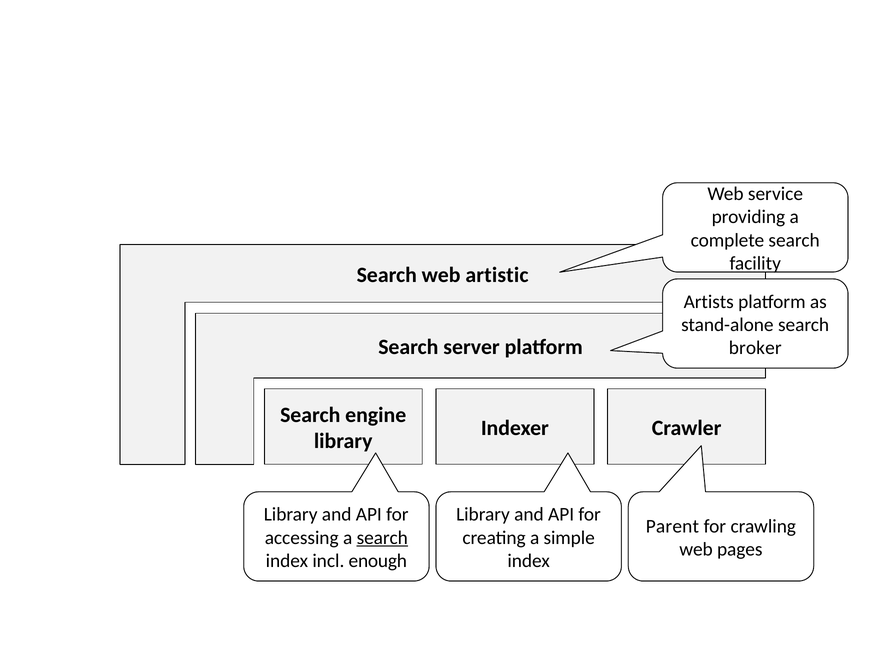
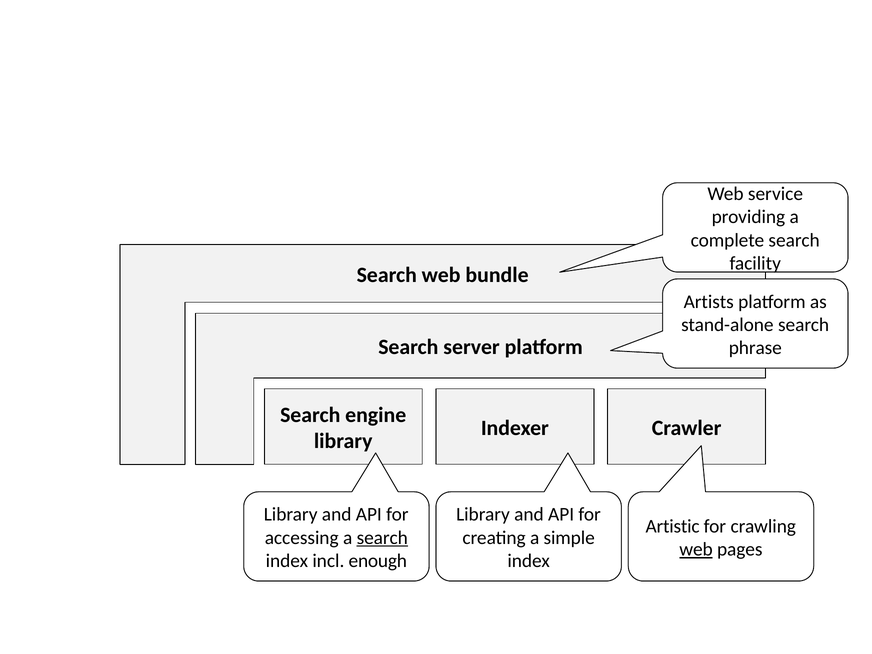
artistic: artistic -> bundle
broker: broker -> phrase
Parent: Parent -> Artistic
web at (696, 549) underline: none -> present
